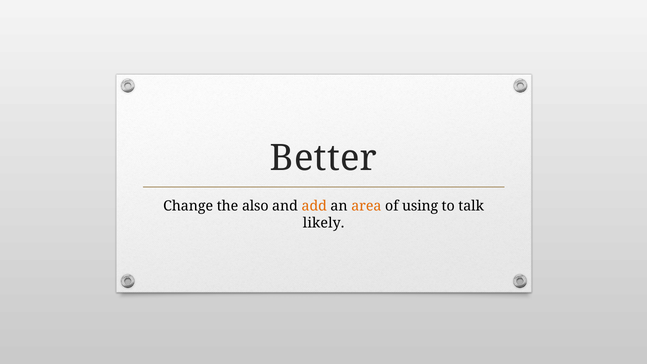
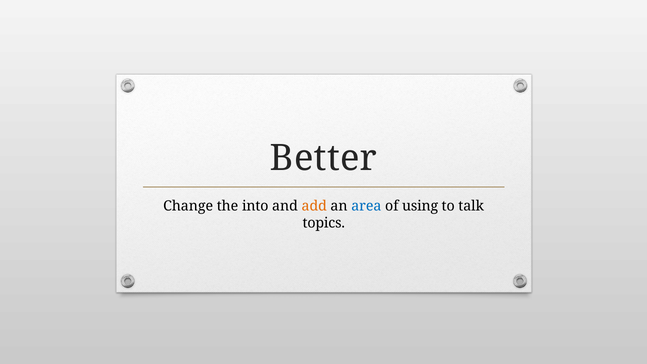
also: also -> into
area colour: orange -> blue
likely: likely -> topics
